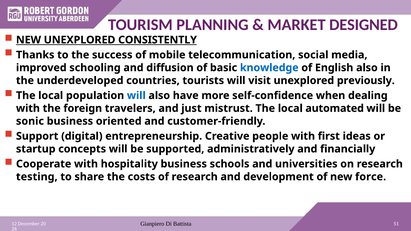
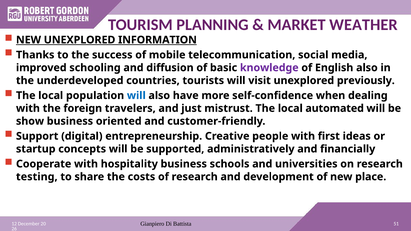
DESIGNED: DESIGNED -> WEATHER
CONSISTENTLY: CONSISTENTLY -> INFORMATION
knowledge colour: blue -> purple
sonic: sonic -> show
force: force -> place
